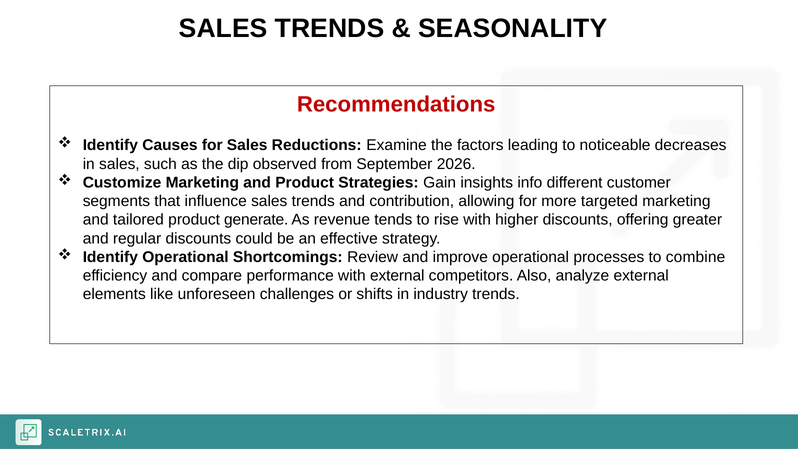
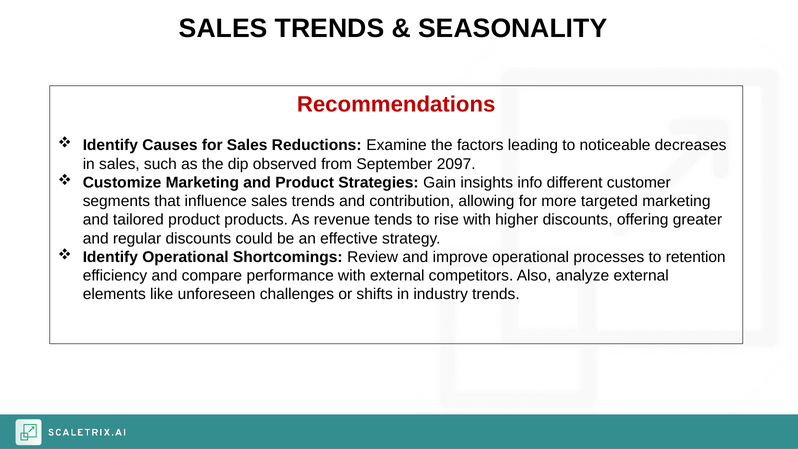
2026: 2026 -> 2097
generate: generate -> products
combine: combine -> retention
